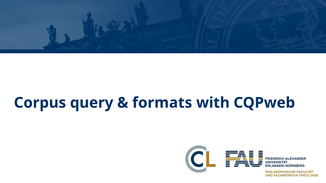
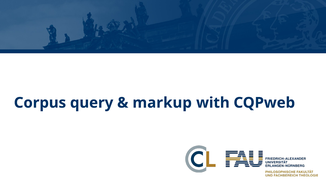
formats: formats -> markup
